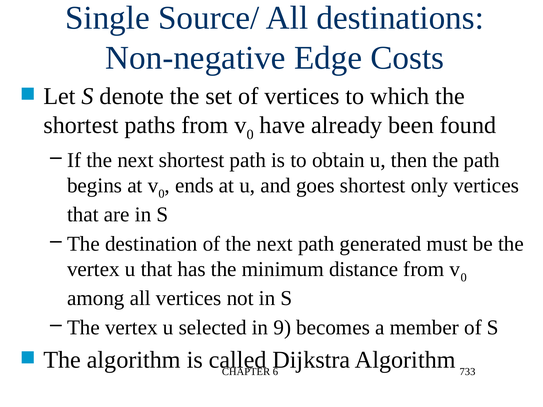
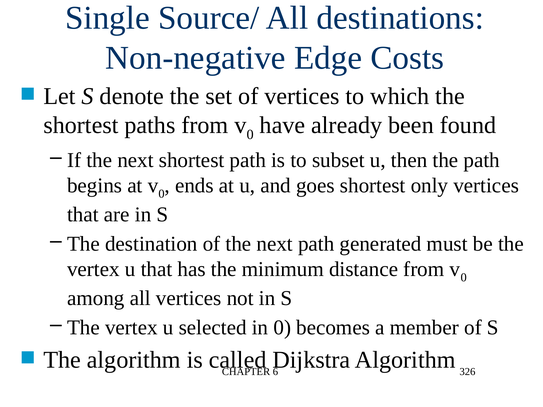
obtain: obtain -> subset
in 9: 9 -> 0
733: 733 -> 326
